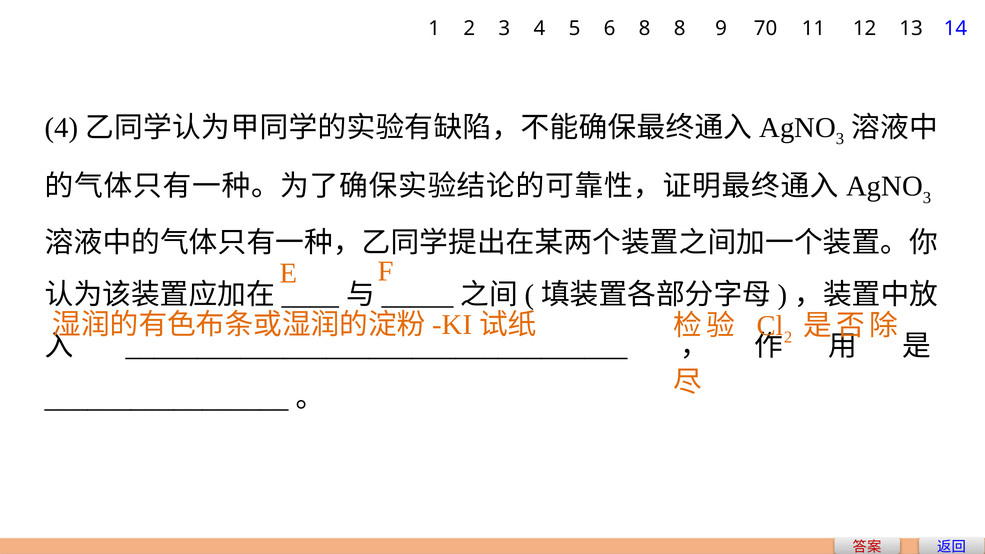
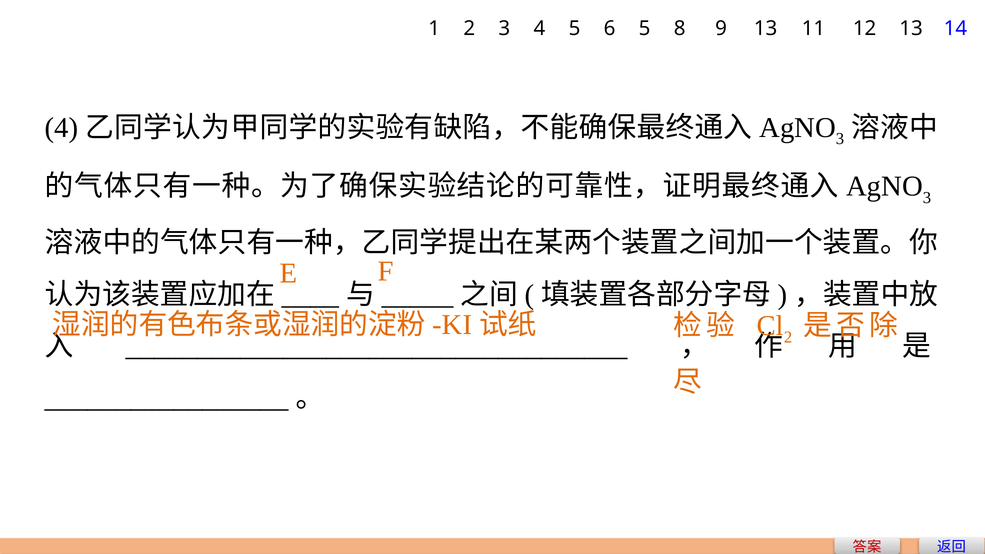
6 8: 8 -> 5
9 70: 70 -> 13
